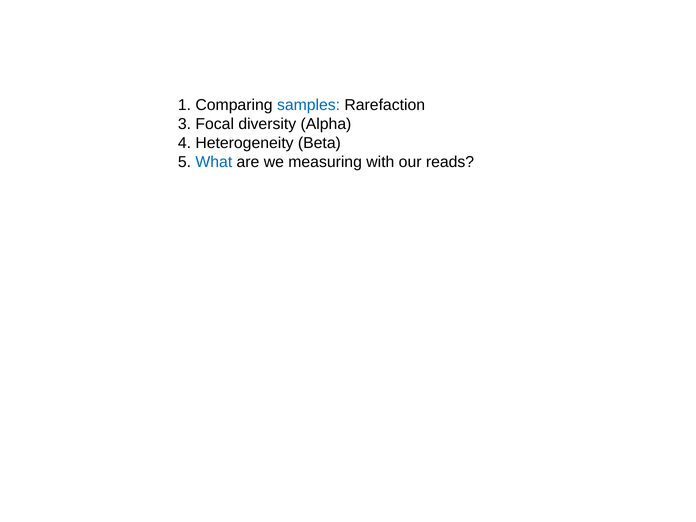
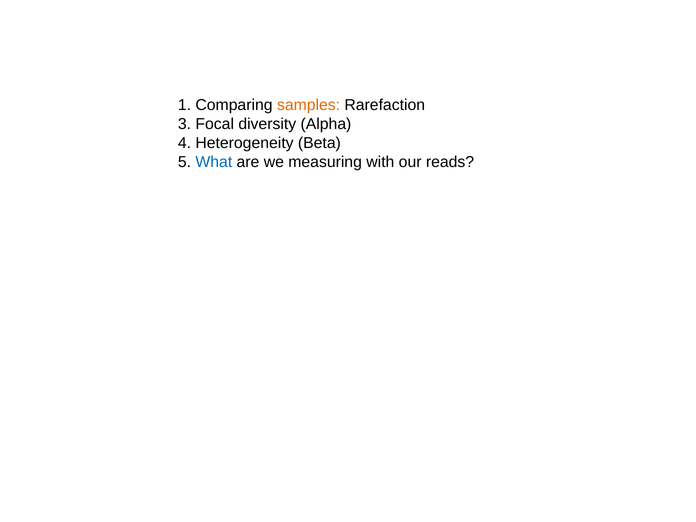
samples colour: blue -> orange
